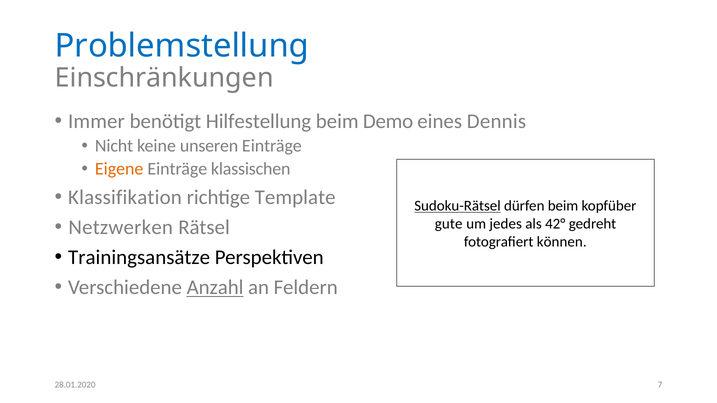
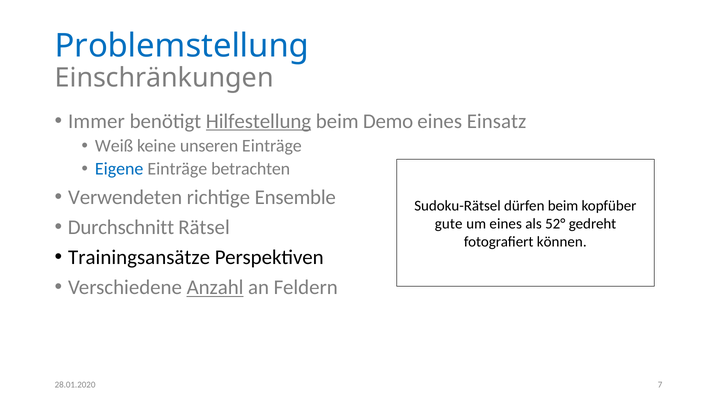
Hilfestellung underline: none -> present
Dennis: Dennis -> Einsatz
Nicht: Nicht -> Weiß
Eigene colour: orange -> blue
klassischen: klassischen -> betrachten
Klassifikation: Klassifikation -> Verwendeten
Template: Template -> Ensemble
Sudoku-Rätsel underline: present -> none
Netzwerken: Netzwerken -> Durchschnitt
um jedes: jedes -> eines
42°: 42° -> 52°
